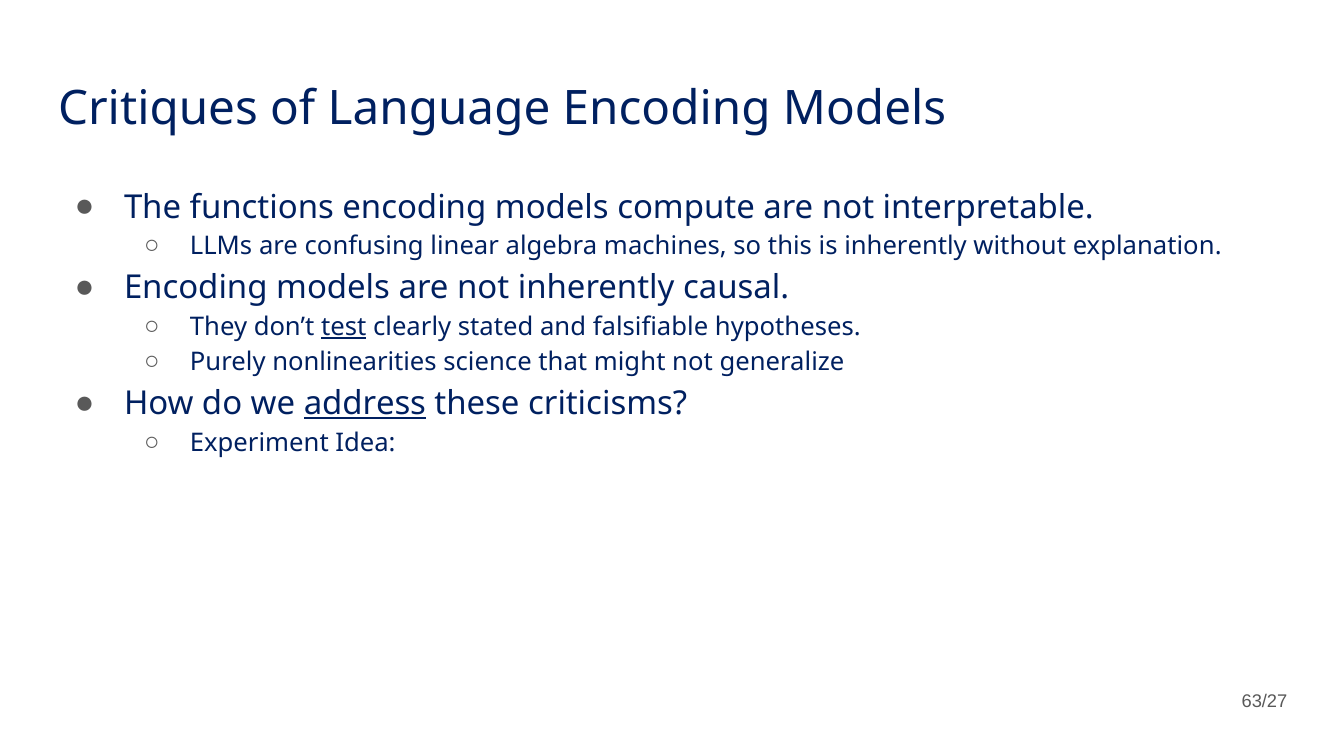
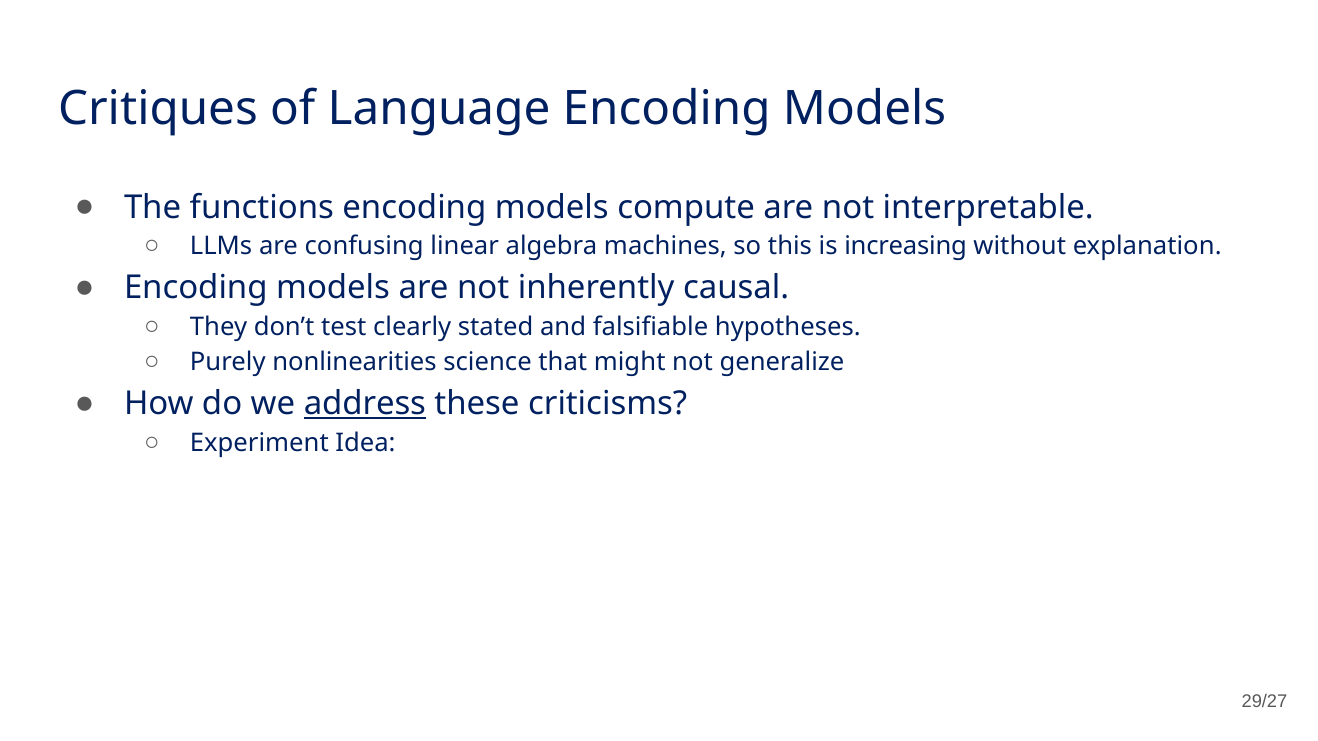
is inherently: inherently -> increasing
test underline: present -> none
63/27: 63/27 -> 29/27
